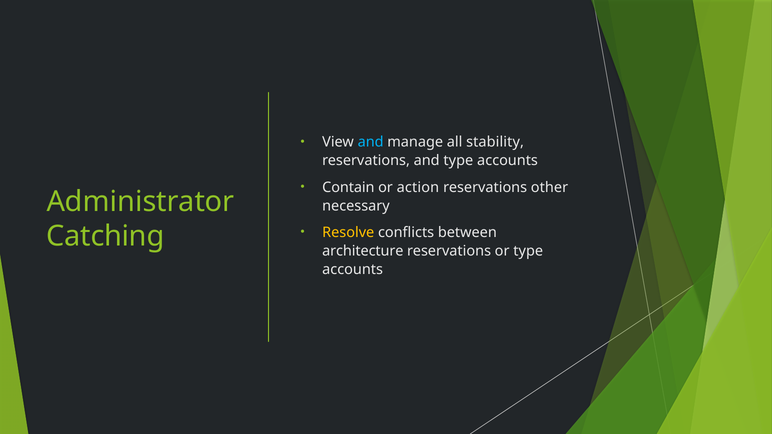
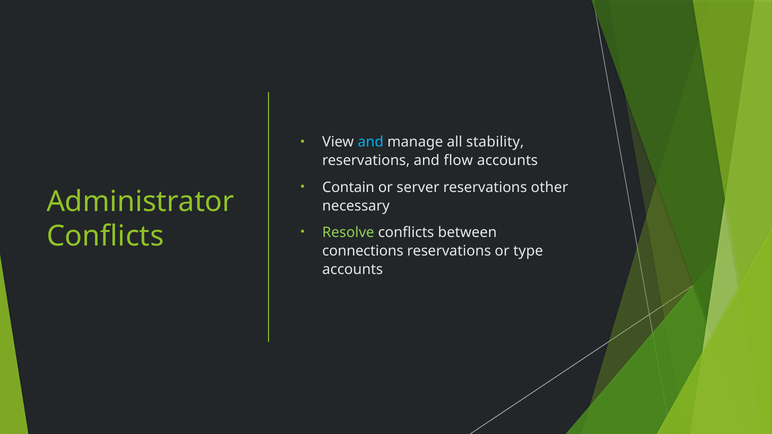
and type: type -> flow
action: action -> server
Resolve colour: yellow -> light green
Catching at (105, 236): Catching -> Conflicts
architecture: architecture -> connections
